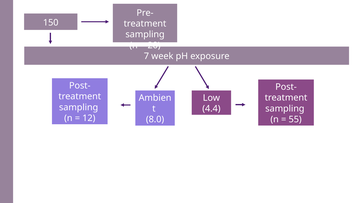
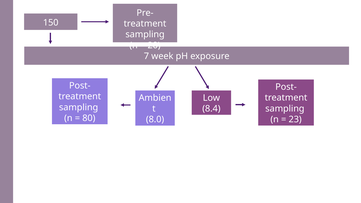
4.4: 4.4 -> 8.4
12: 12 -> 80
55: 55 -> 23
